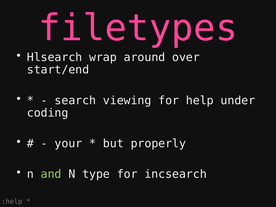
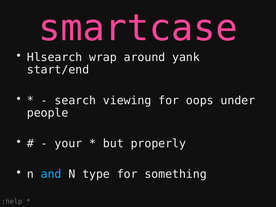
filetypes: filetypes -> smartcase
over: over -> yank
help: help -> oops
coding: coding -> people
and colour: light green -> light blue
incsearch: incsearch -> something
